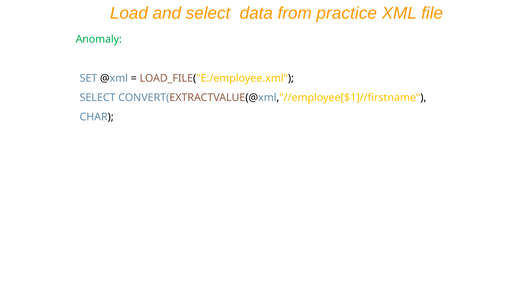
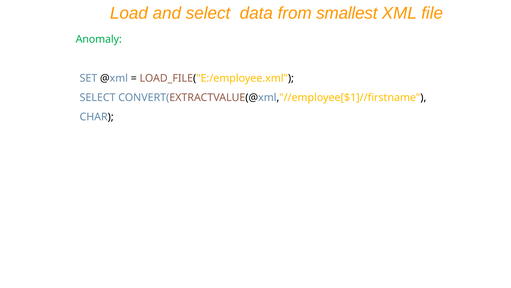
practice: practice -> smallest
